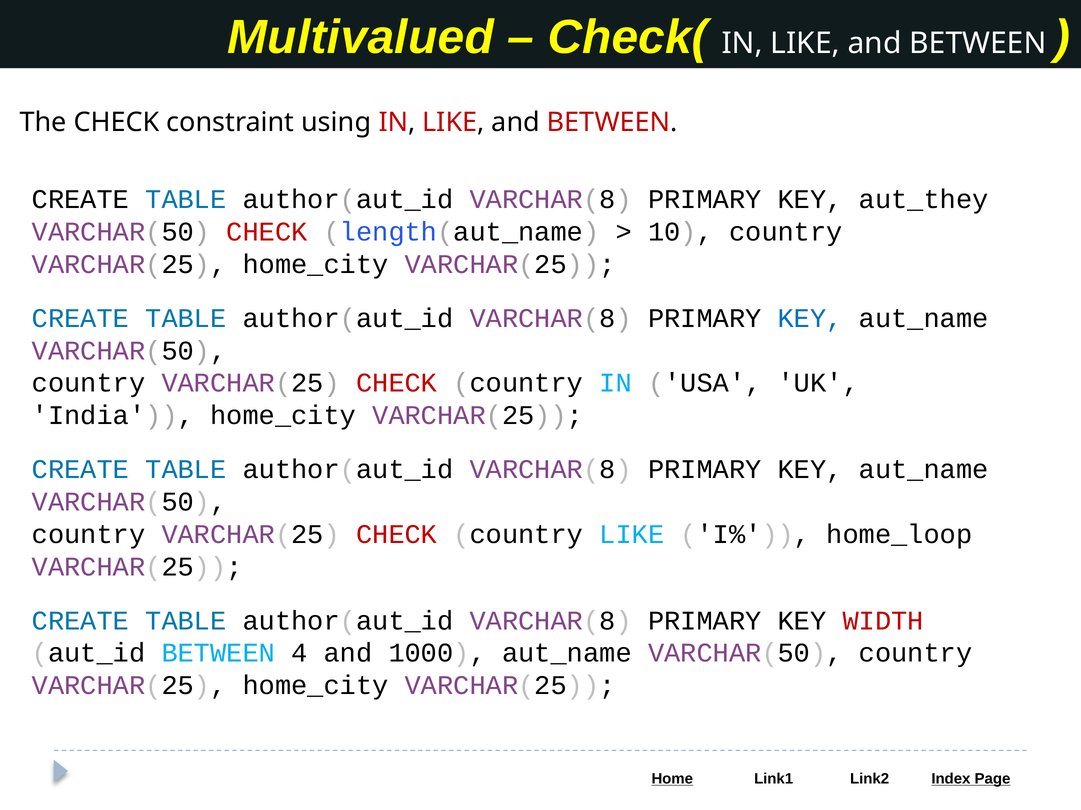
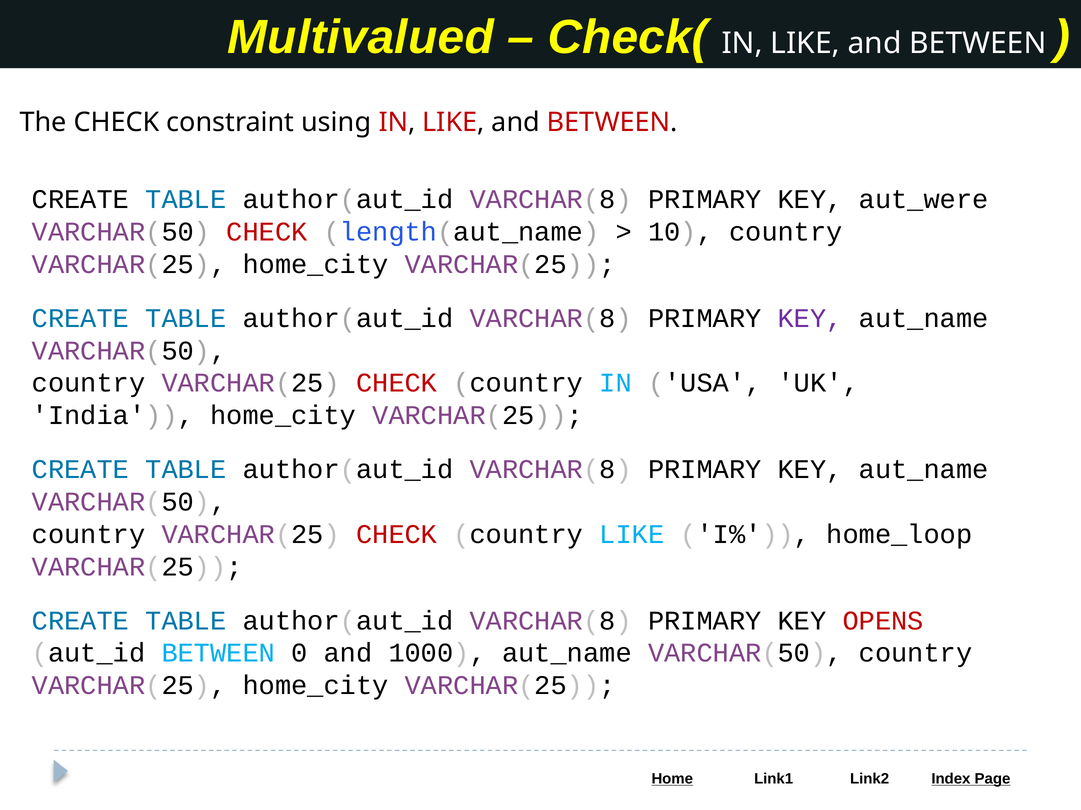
aut_they: aut_they -> aut_were
KEY at (810, 319) colour: blue -> purple
WIDTH: WIDTH -> OPENS
4: 4 -> 0
